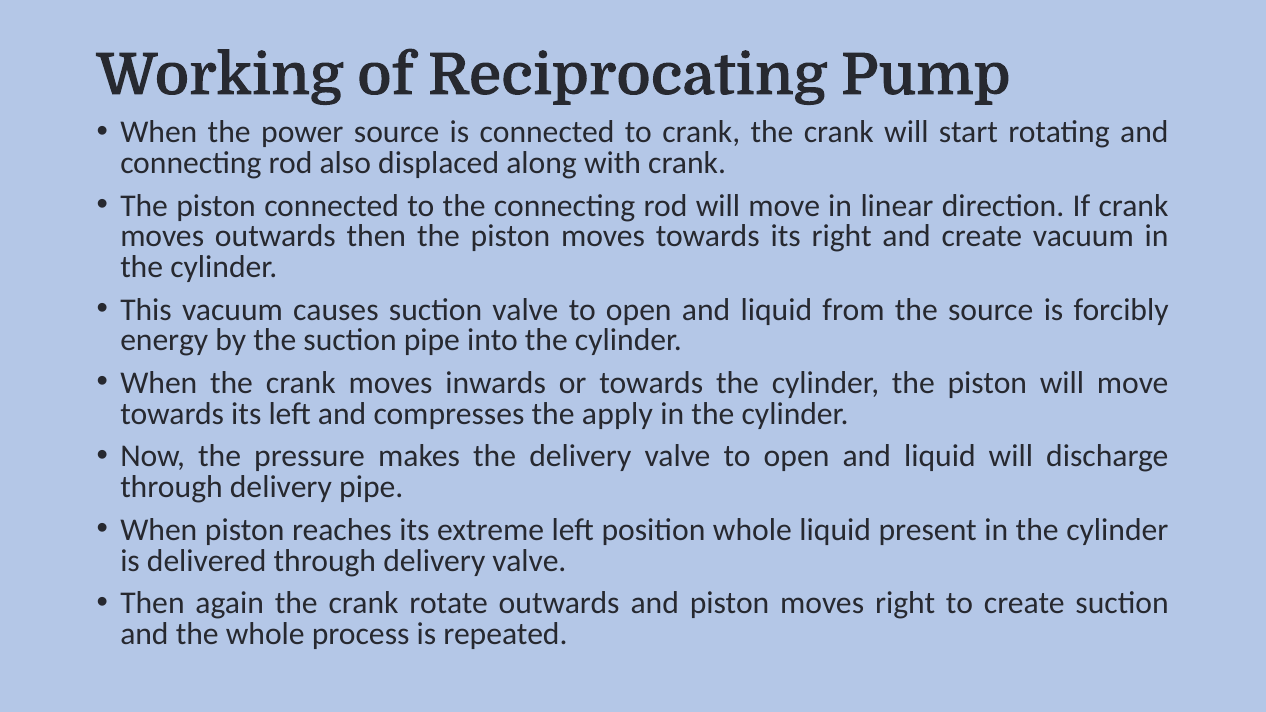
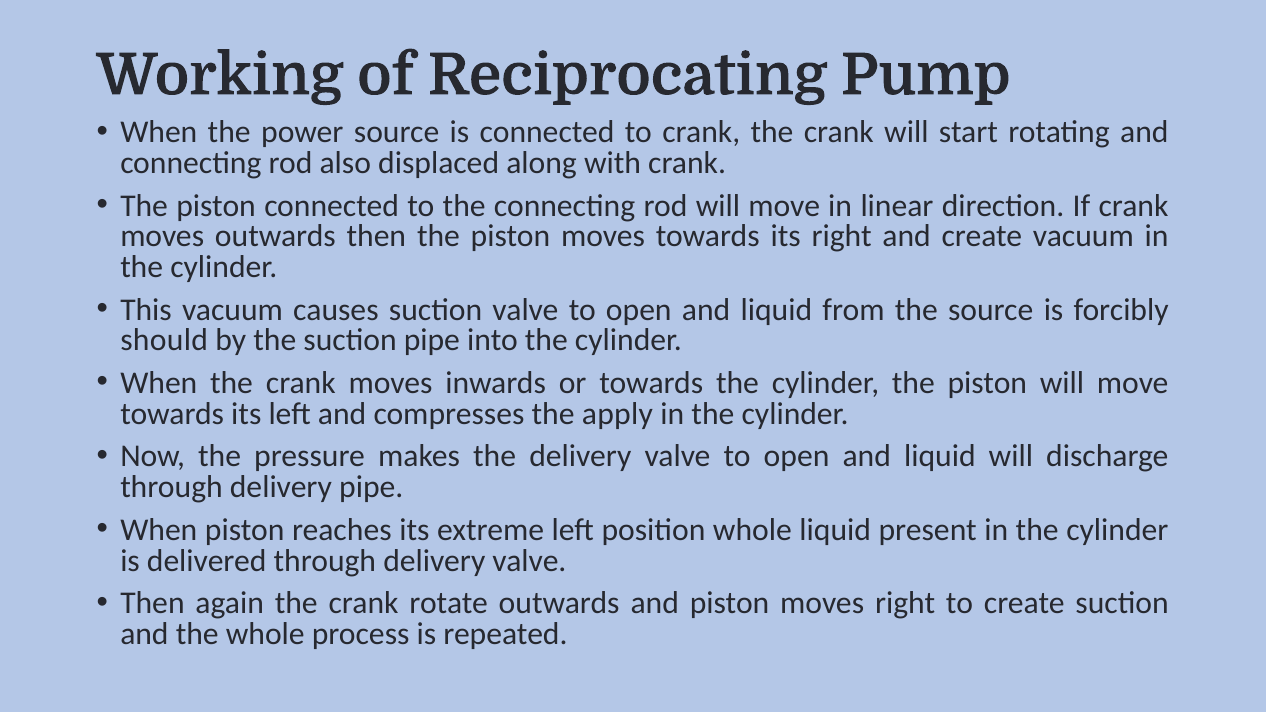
energy: energy -> should
